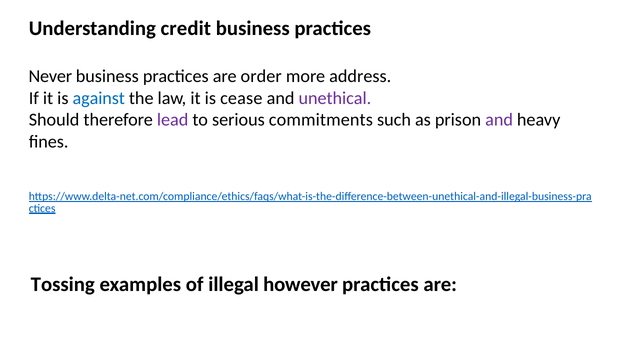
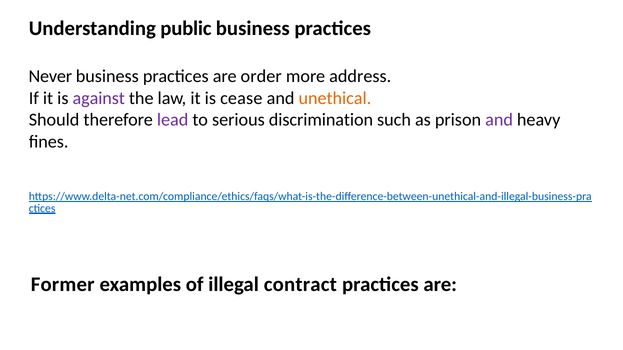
credit: credit -> public
against colour: blue -> purple
unethical colour: purple -> orange
commitments: commitments -> discrimination
Tossing: Tossing -> Former
however: however -> contract
